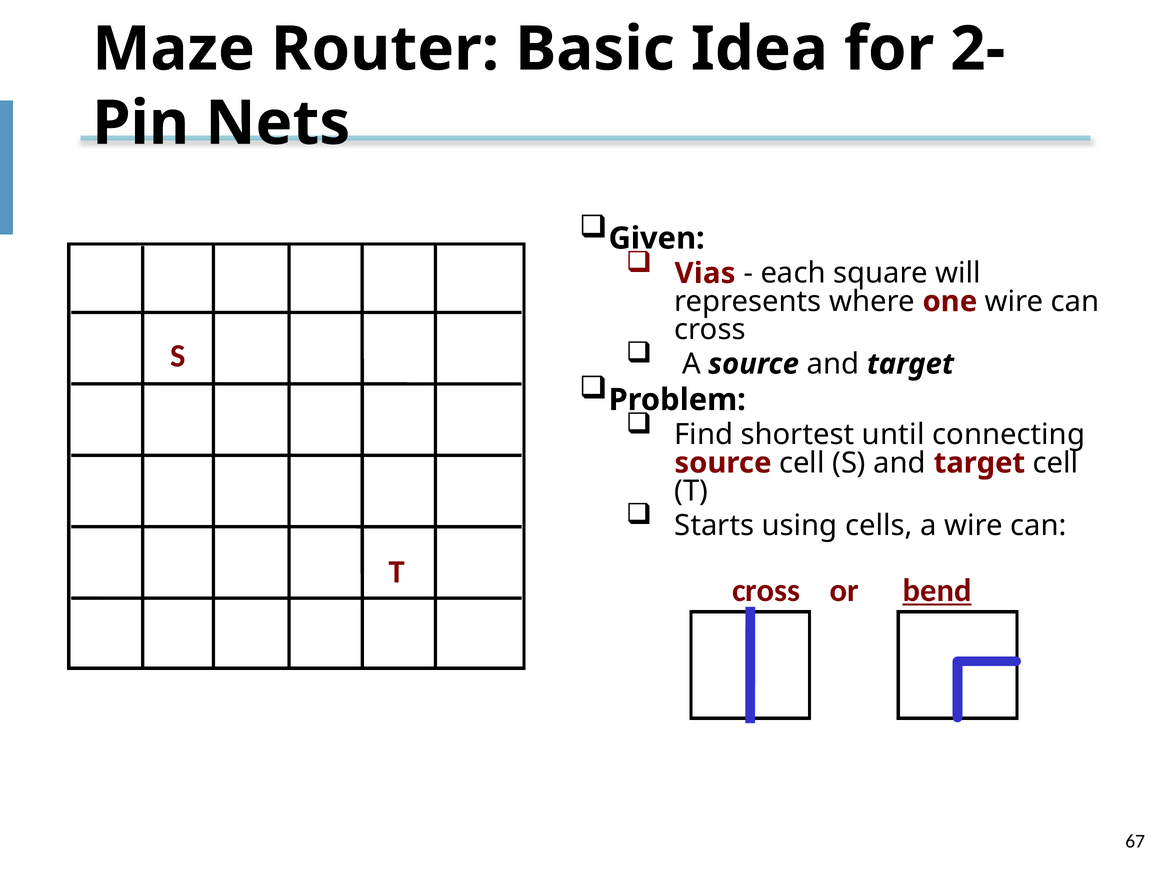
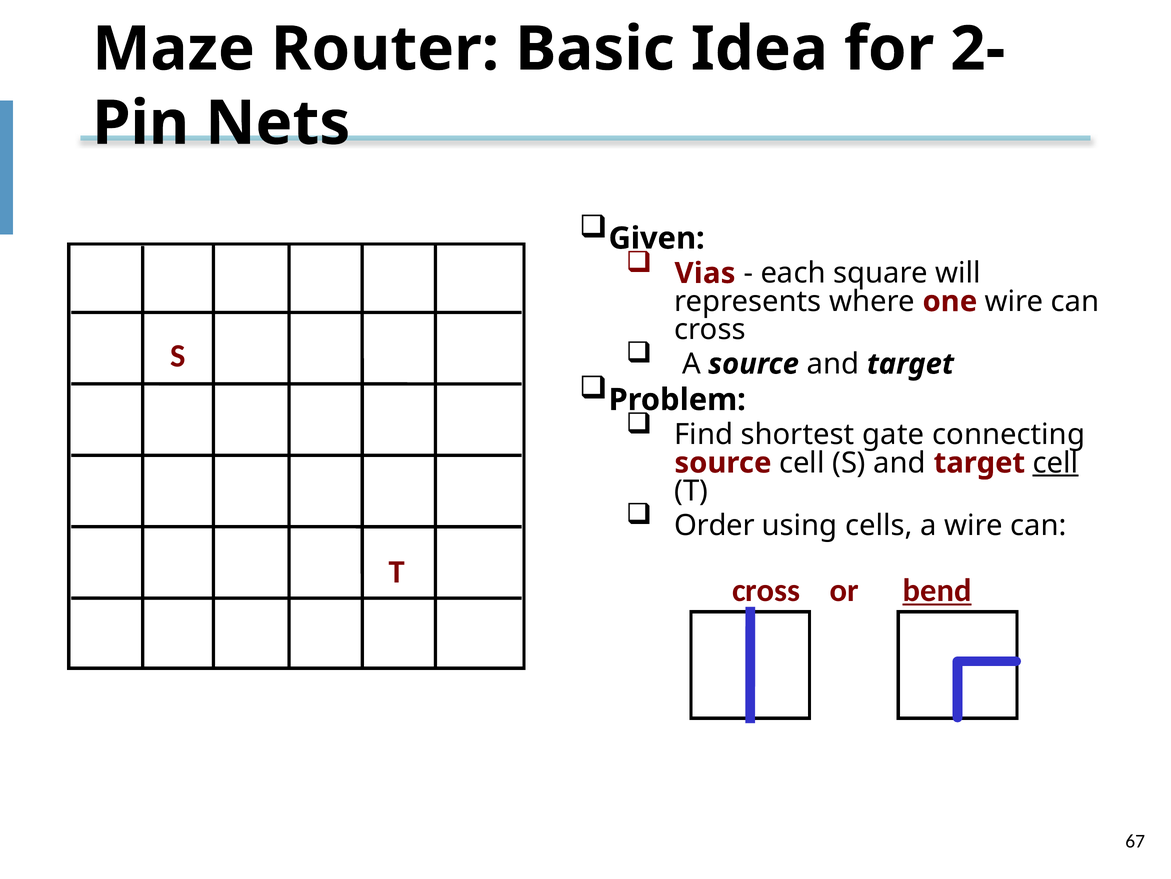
until: until -> gate
cell at (1056, 463) underline: none -> present
Starts: Starts -> Order
